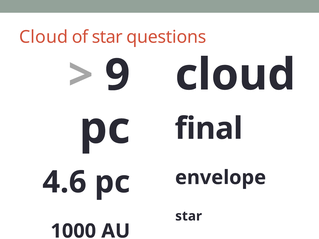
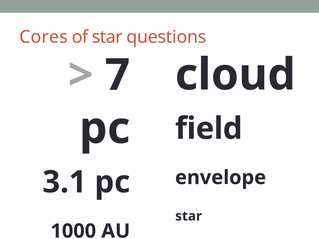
Cloud at (44, 37): Cloud -> Cores
9: 9 -> 7
final: final -> field
4.6: 4.6 -> 3.1
